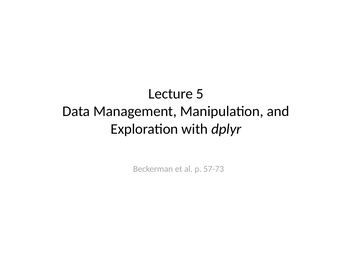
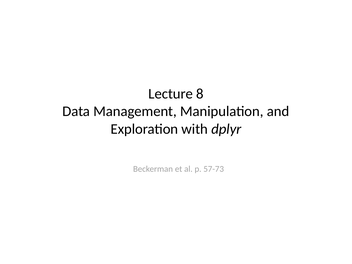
5: 5 -> 8
